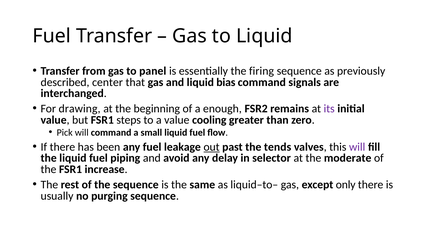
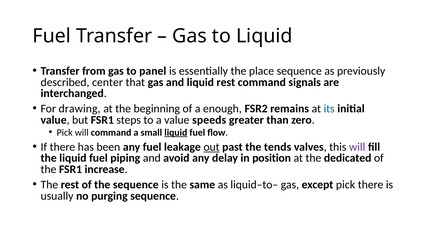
firing: firing -> place
liquid bias: bias -> rest
its colour: purple -> blue
cooling: cooling -> speeds
liquid at (176, 132) underline: none -> present
selector: selector -> position
moderate: moderate -> dedicated
except only: only -> pick
